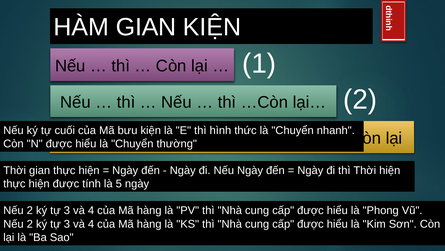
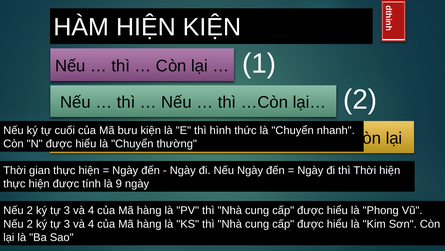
HÀM GIAN: GIAN -> HIỆN
5: 5 -> 9
